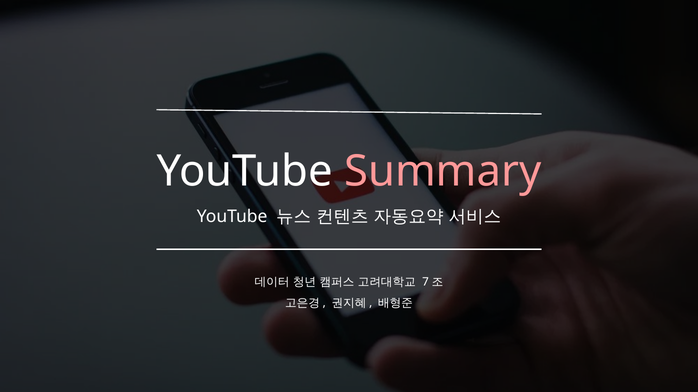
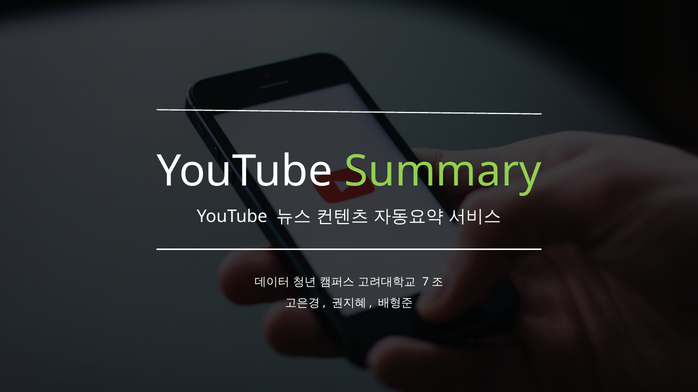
Summary colour: pink -> light green
